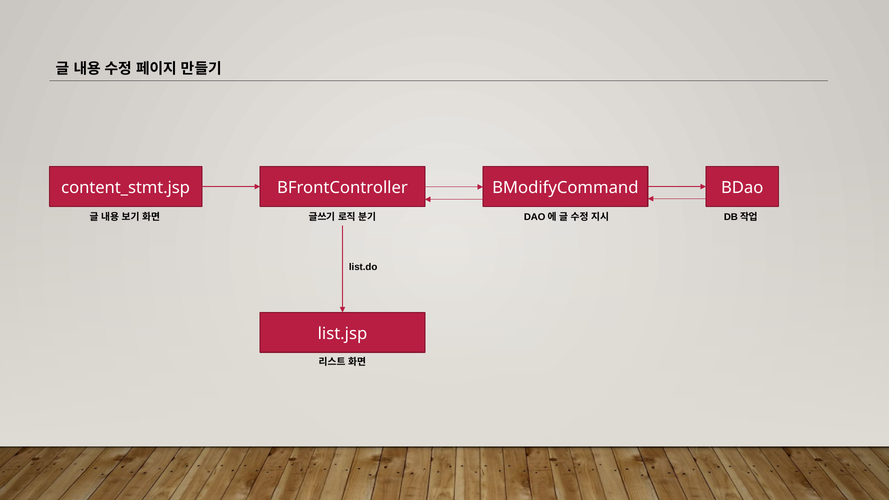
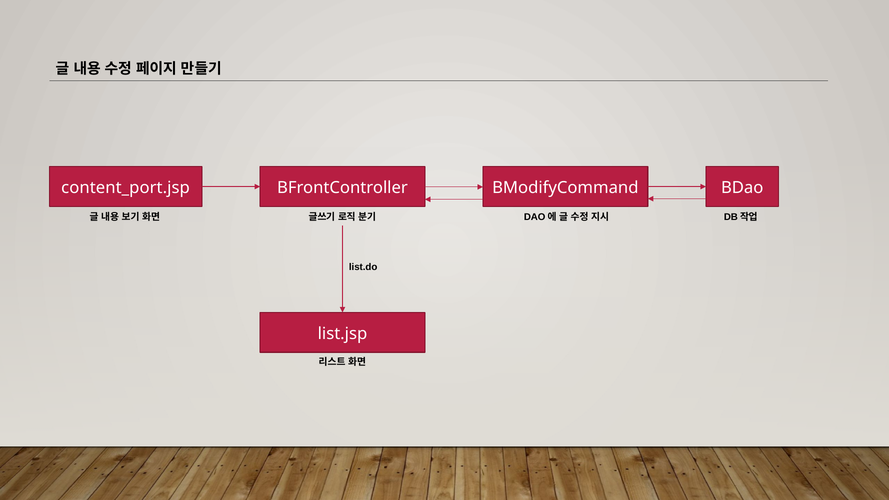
content_stmt.jsp: content_stmt.jsp -> content_port.jsp
